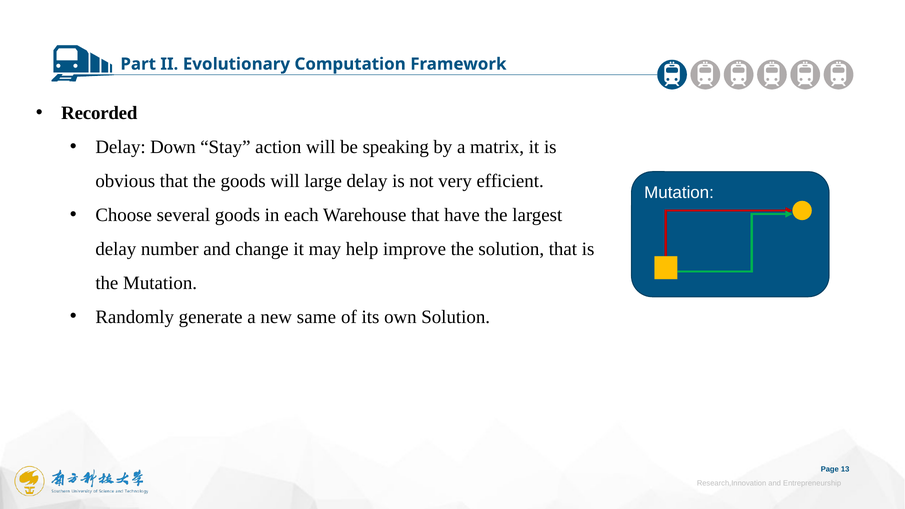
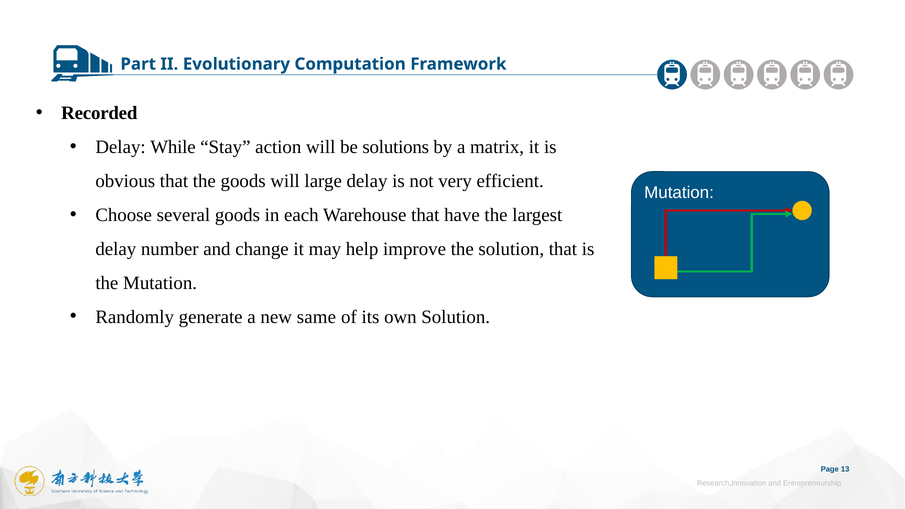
Down: Down -> While
speaking: speaking -> solutions
